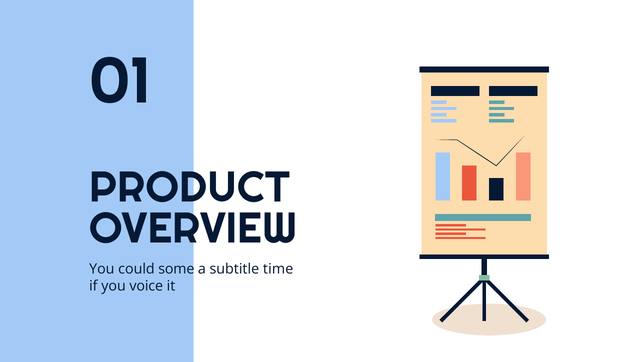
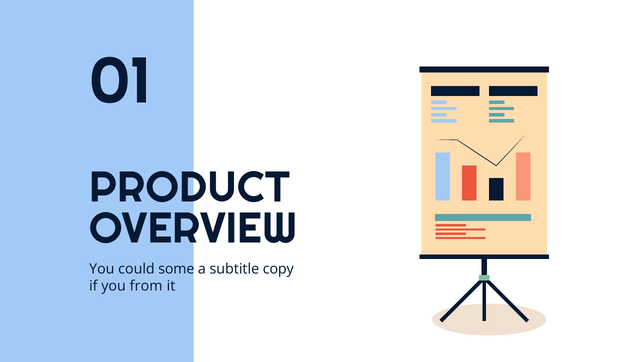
time: time -> copy
voice: voice -> from
